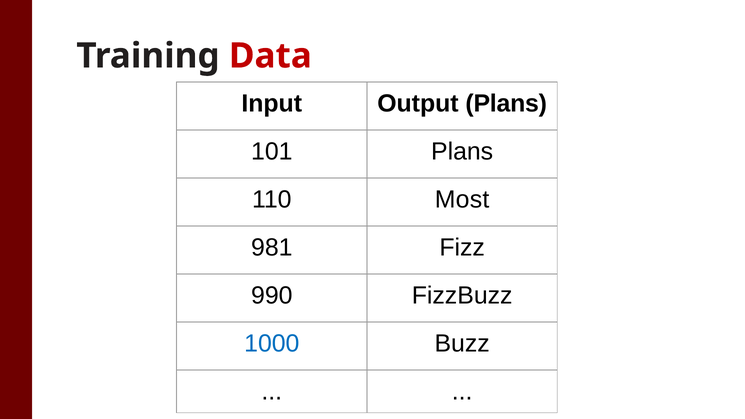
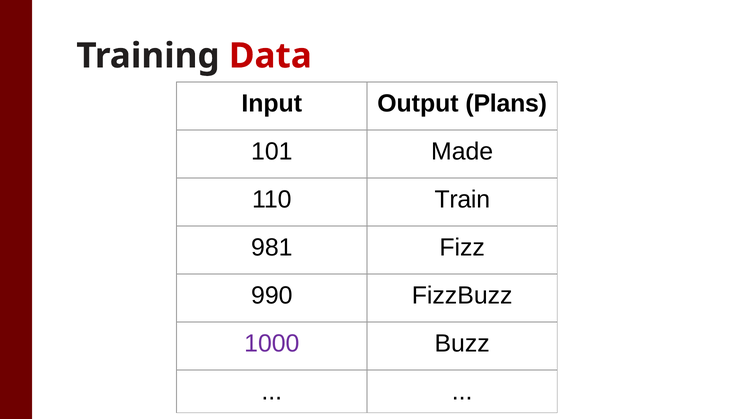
101 Plans: Plans -> Made
Most: Most -> Train
1000 colour: blue -> purple
